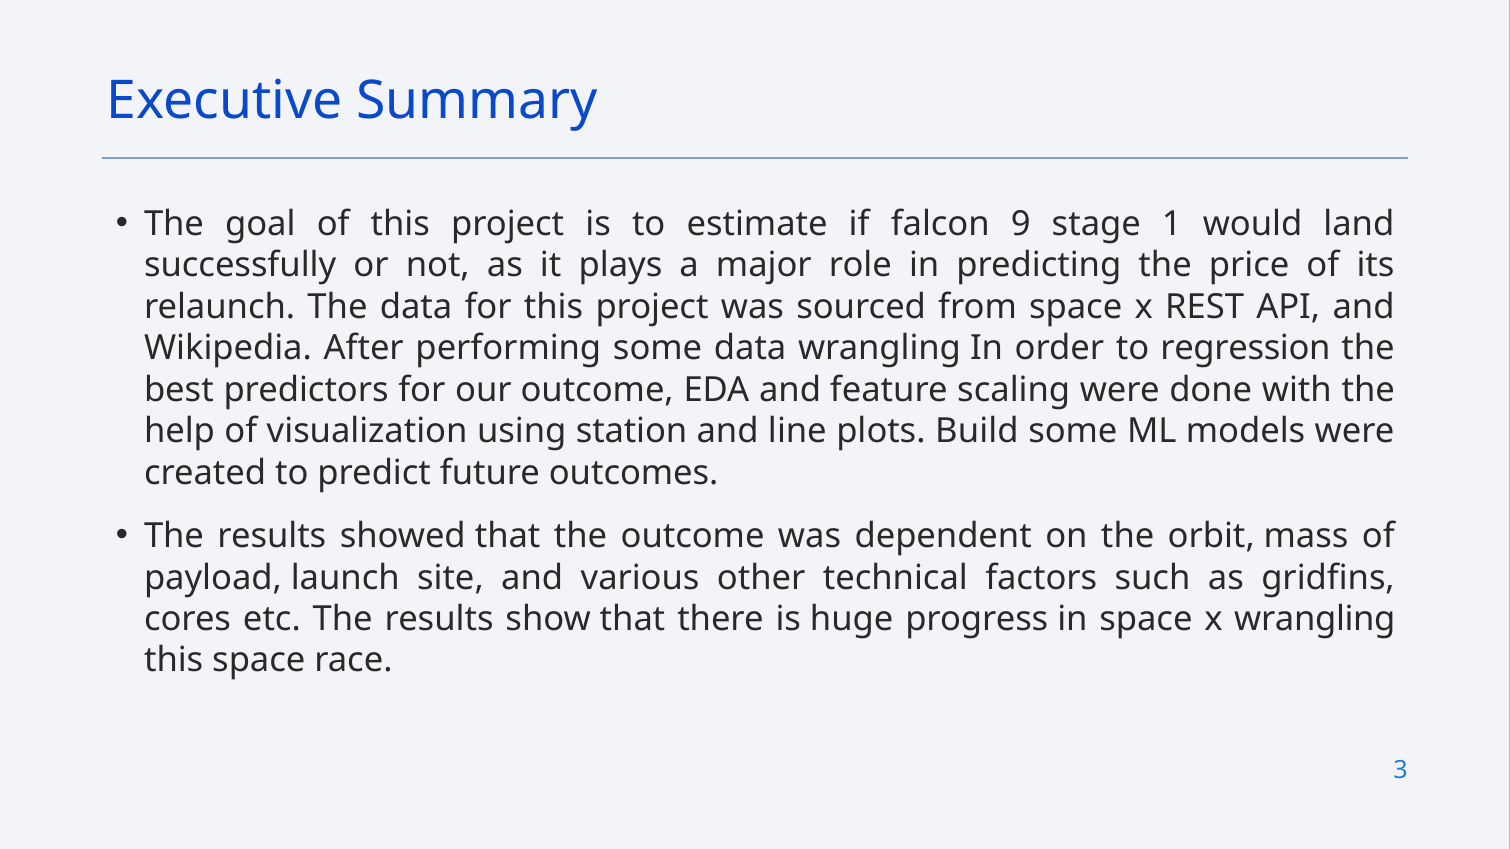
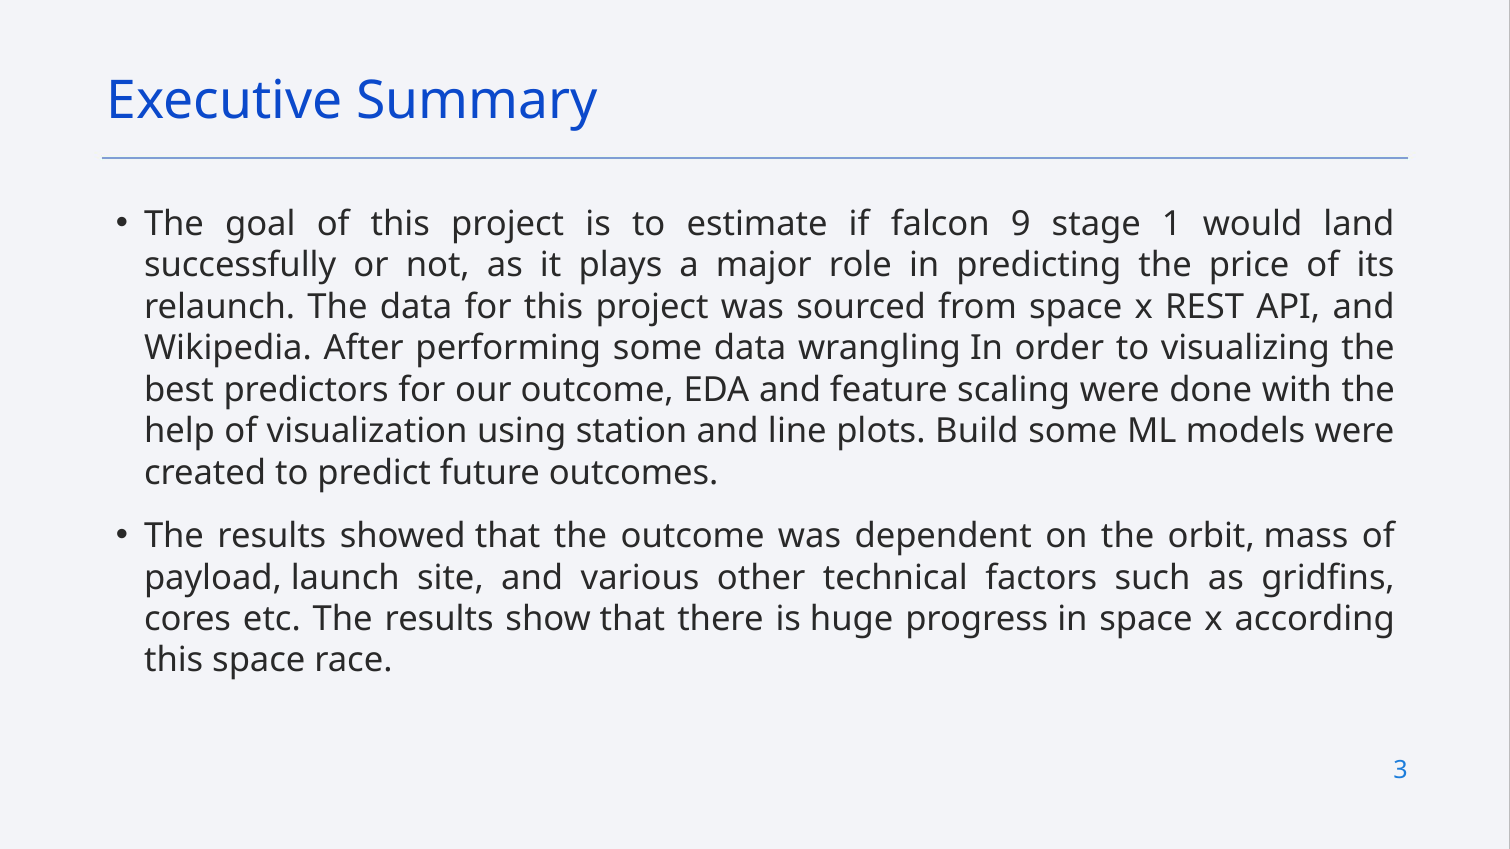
regression: regression -> visualizing
x wrangling: wrangling -> according
